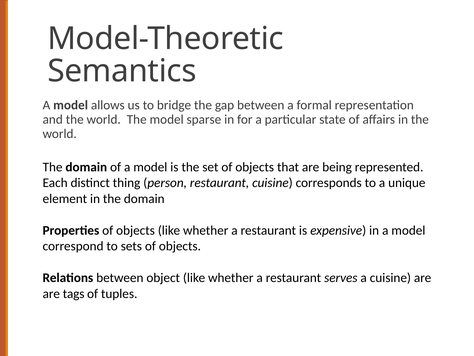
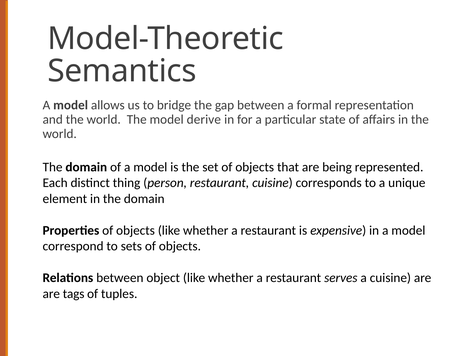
sparse: sparse -> derive
